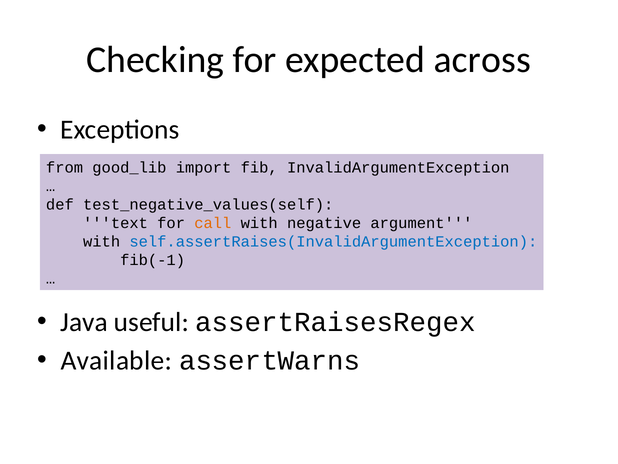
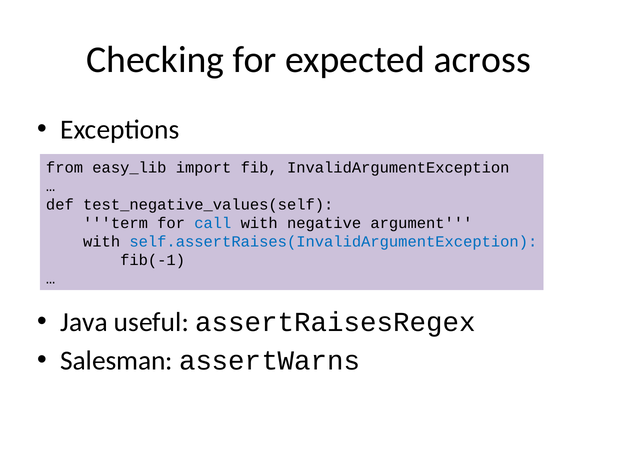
good_lib: good_lib -> easy_lib
text: text -> term
call colour: orange -> blue
Available: Available -> Salesman
